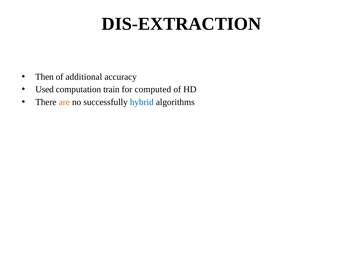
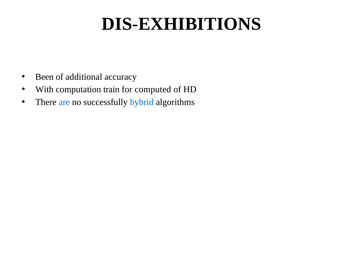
DIS-EXTRACTION: DIS-EXTRACTION -> DIS-EXHIBITIONS
Then: Then -> Been
Used: Used -> With
are colour: orange -> blue
